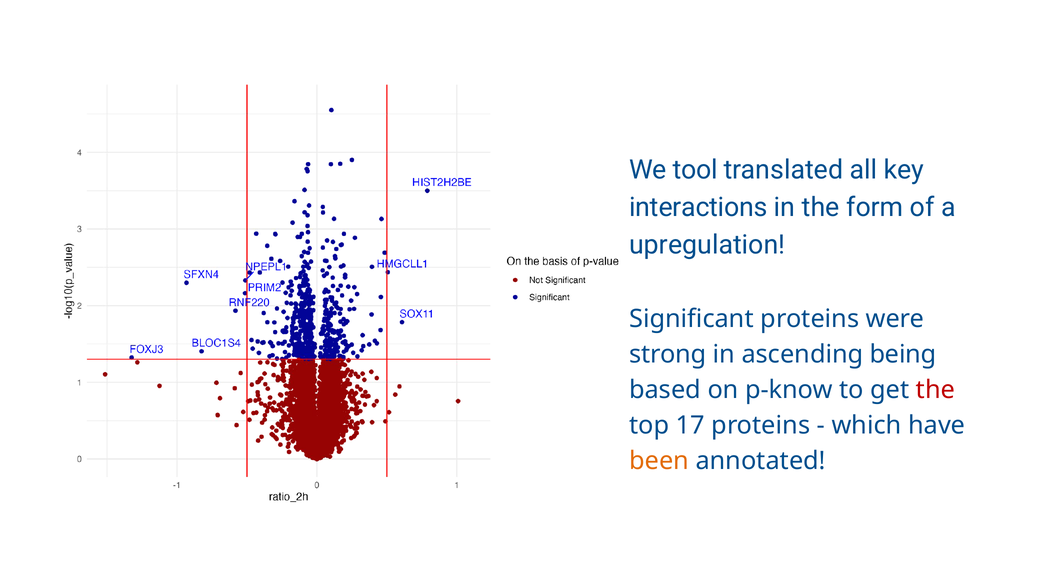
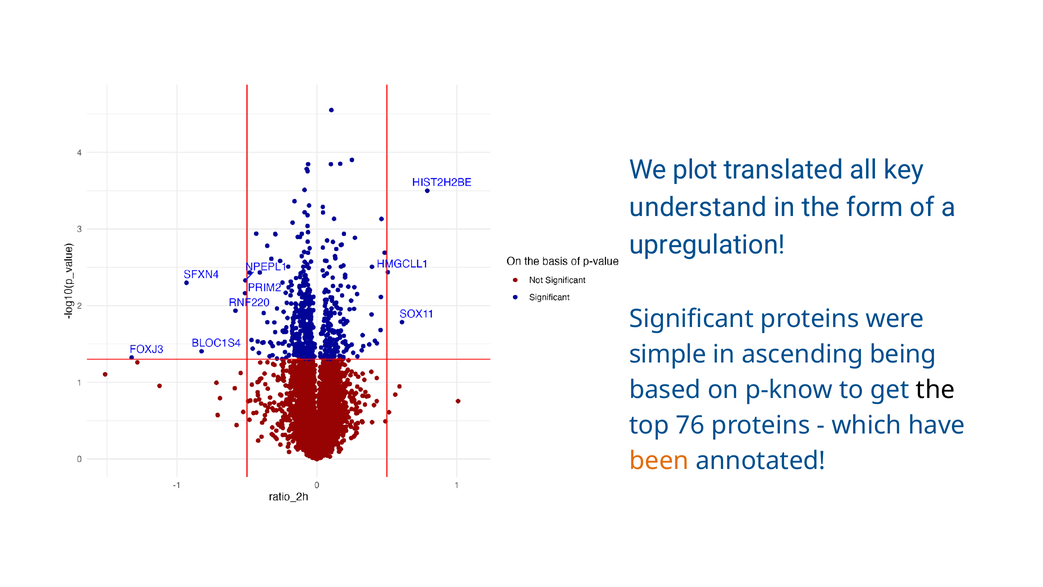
tool: tool -> plot
interactions: interactions -> understand
strong: strong -> simple
the at (935, 390) colour: red -> black
17: 17 -> 76
